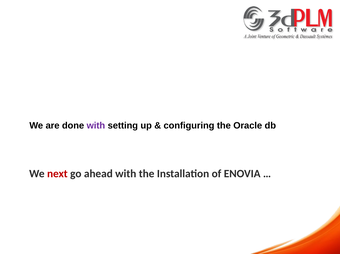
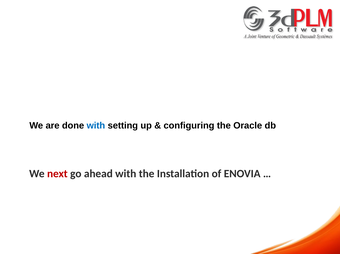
with at (96, 126) colour: purple -> blue
